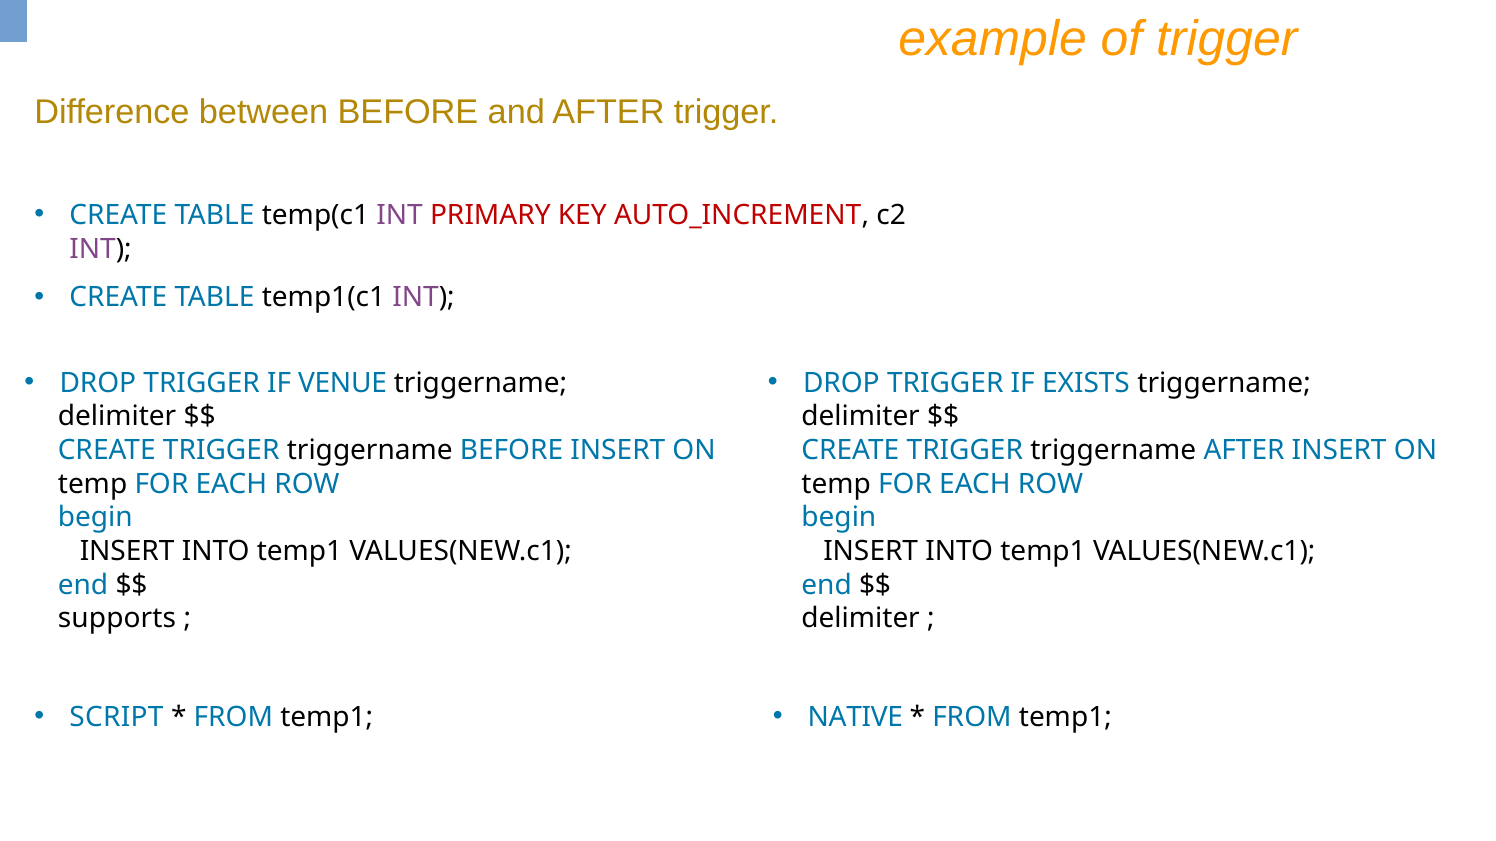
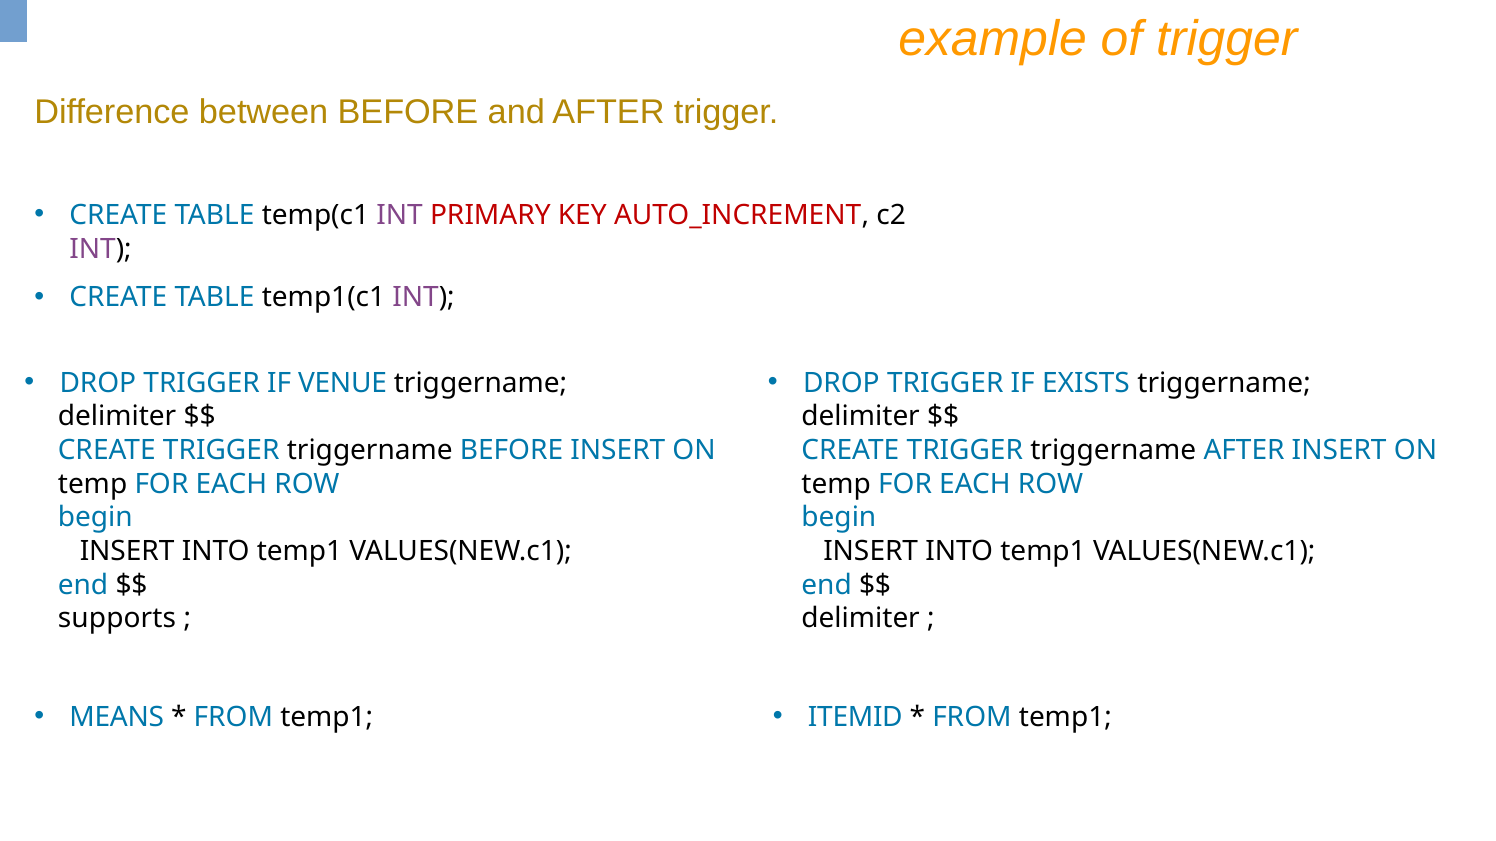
SCRIPT: SCRIPT -> MEANS
NATIVE: NATIVE -> ITEMID
